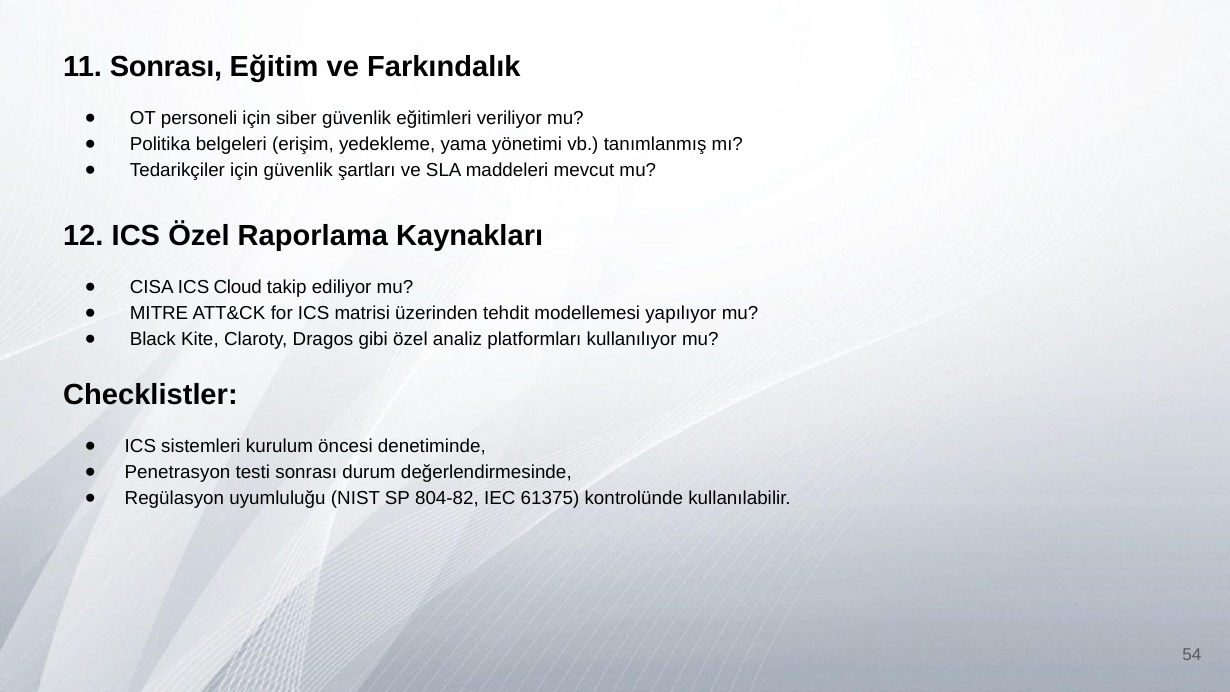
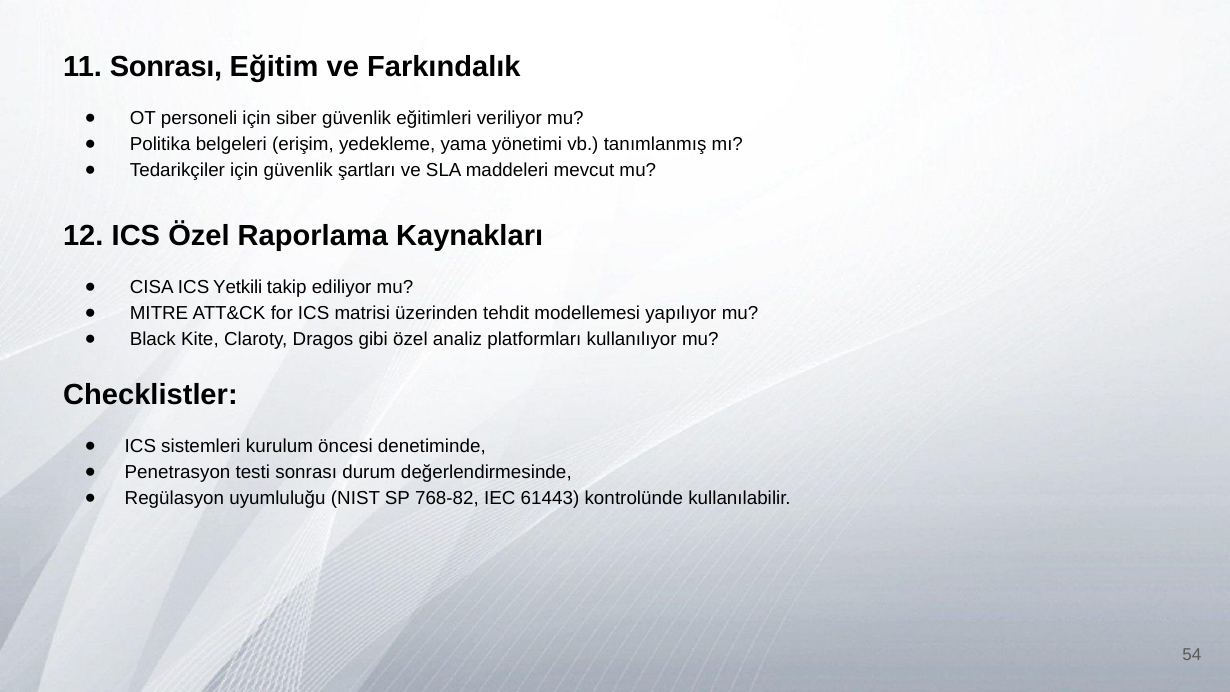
Cloud: Cloud -> Yetkili
804-82: 804-82 -> 768-82
61375: 61375 -> 61443
